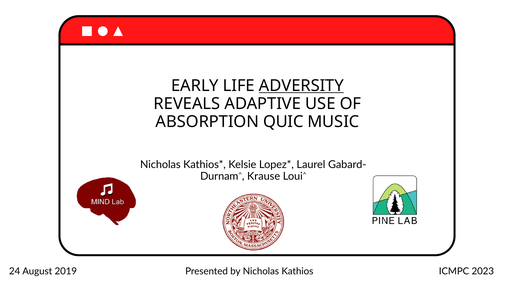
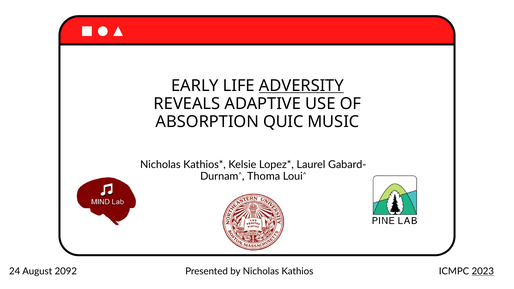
Krause: Krause -> Thoma
2019: 2019 -> 2092
2023 underline: none -> present
